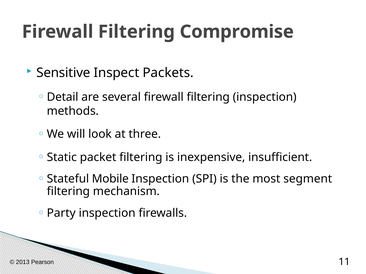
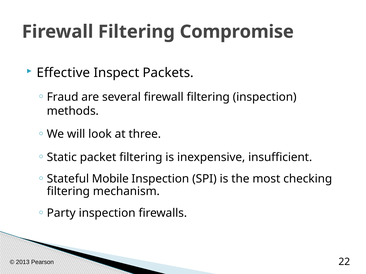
Sensitive: Sensitive -> Effective
Detail: Detail -> Fraud
segment: segment -> checking
11: 11 -> 22
